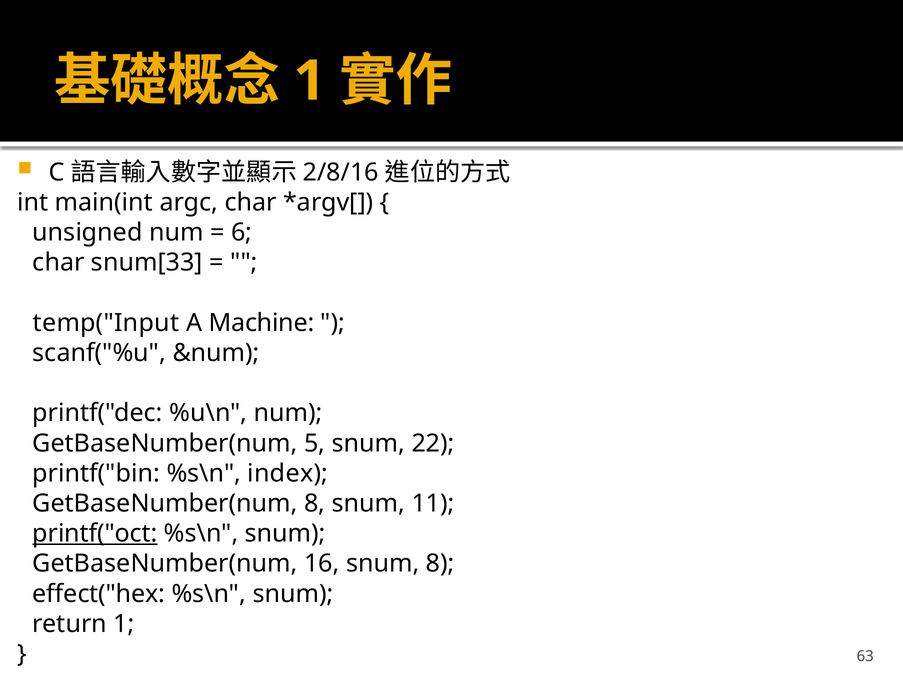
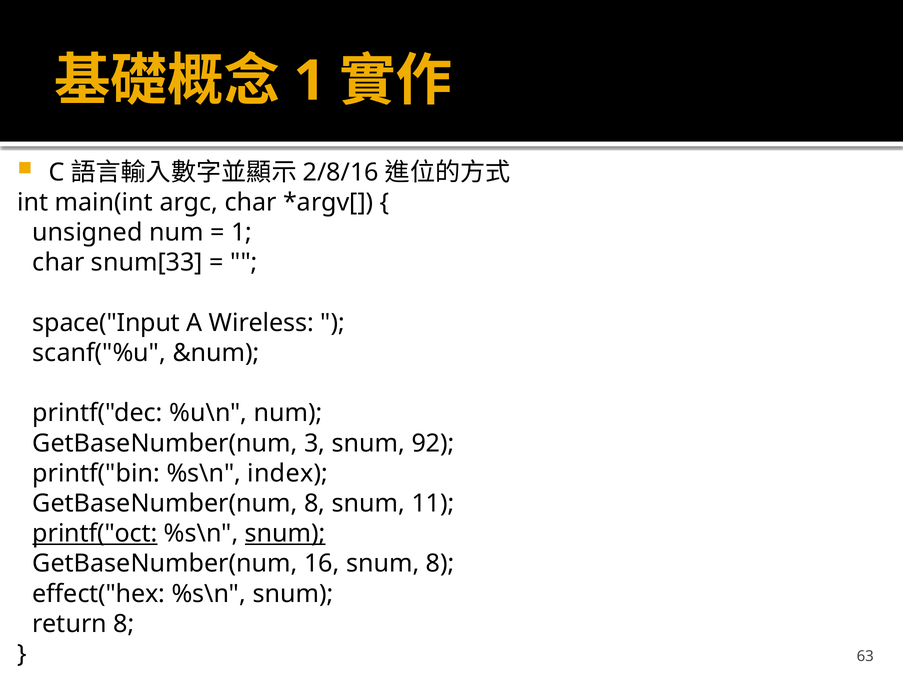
6 at (242, 233): 6 -> 1
temp("Input: temp("Input -> space("Input
Machine: Machine -> Wireless
5: 5 -> 3
22: 22 -> 92
snum at (285, 534) underline: none -> present
return 1: 1 -> 8
